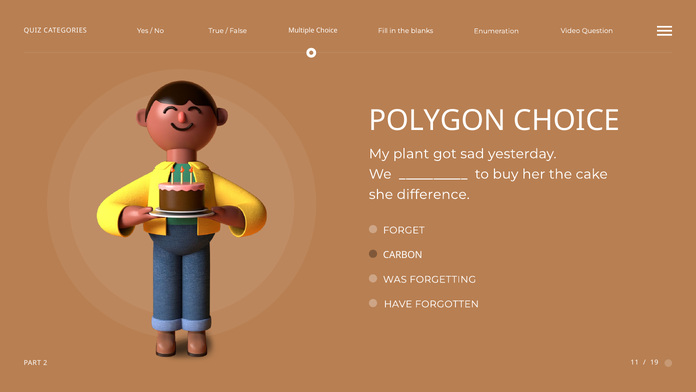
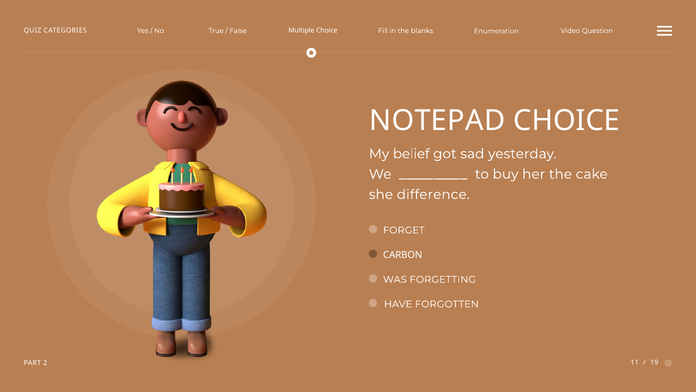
POLYGON: POLYGON -> NOTEPAD
plant: plant -> belief
